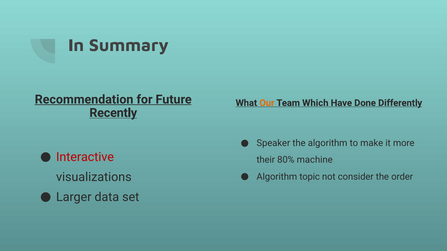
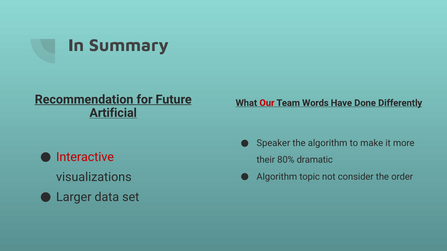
Our colour: orange -> red
Which: Which -> Words
Recently: Recently -> Artificial
machine: machine -> dramatic
